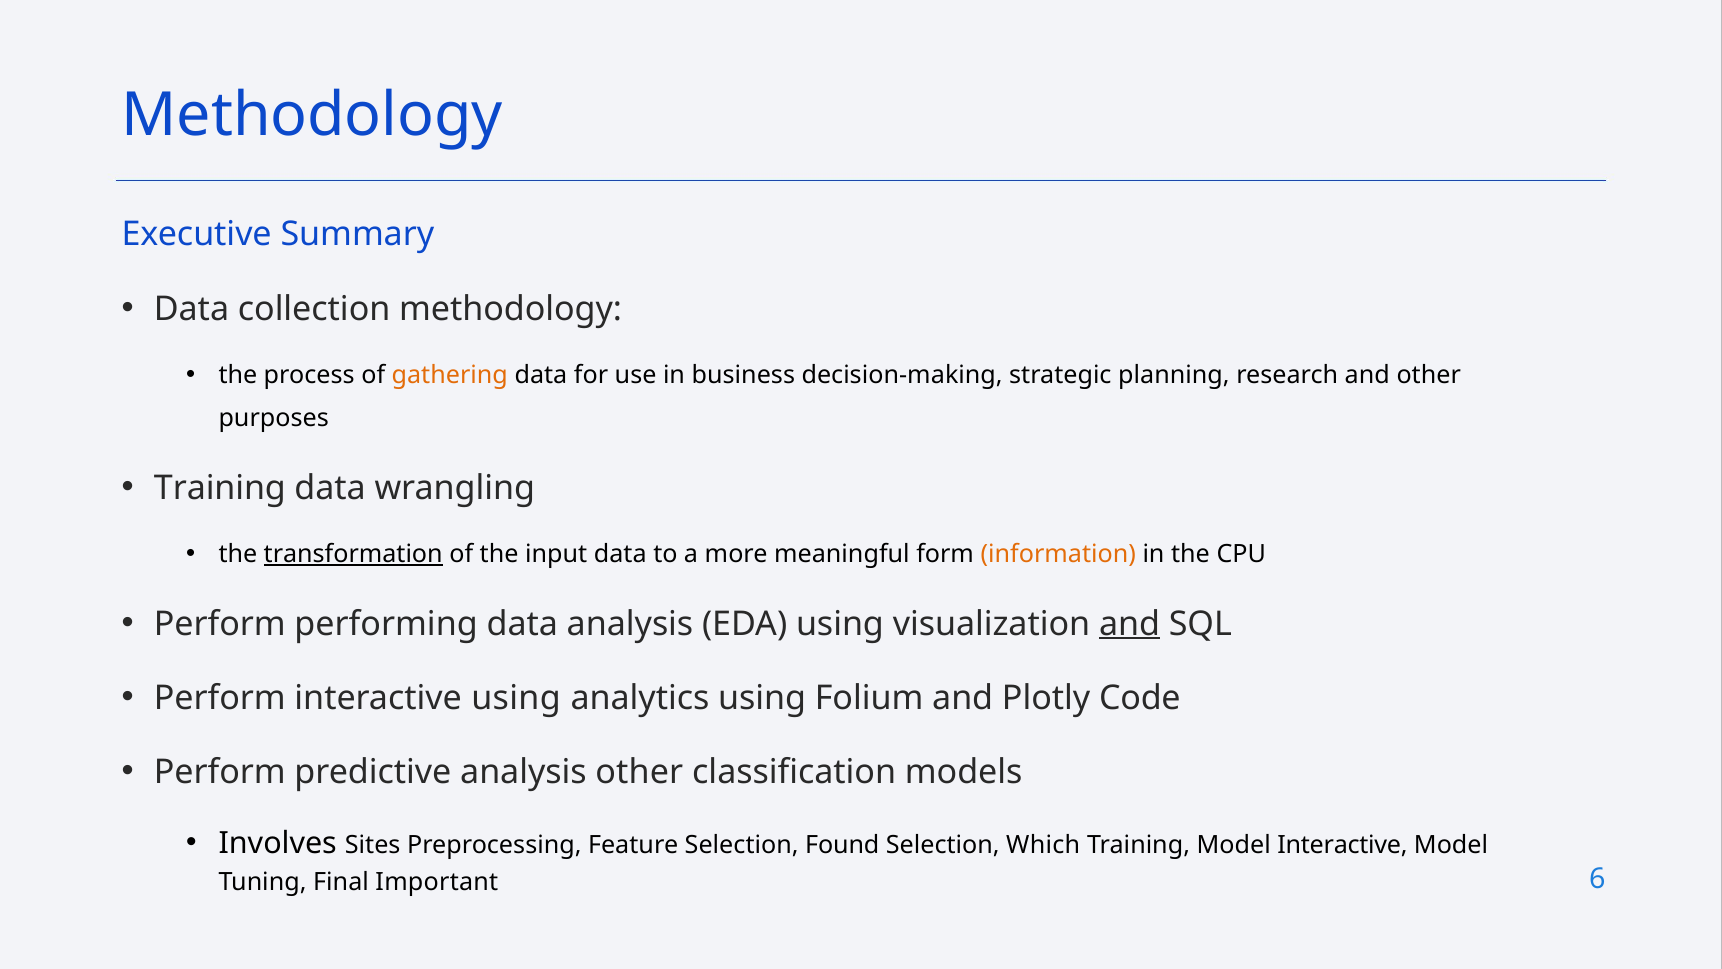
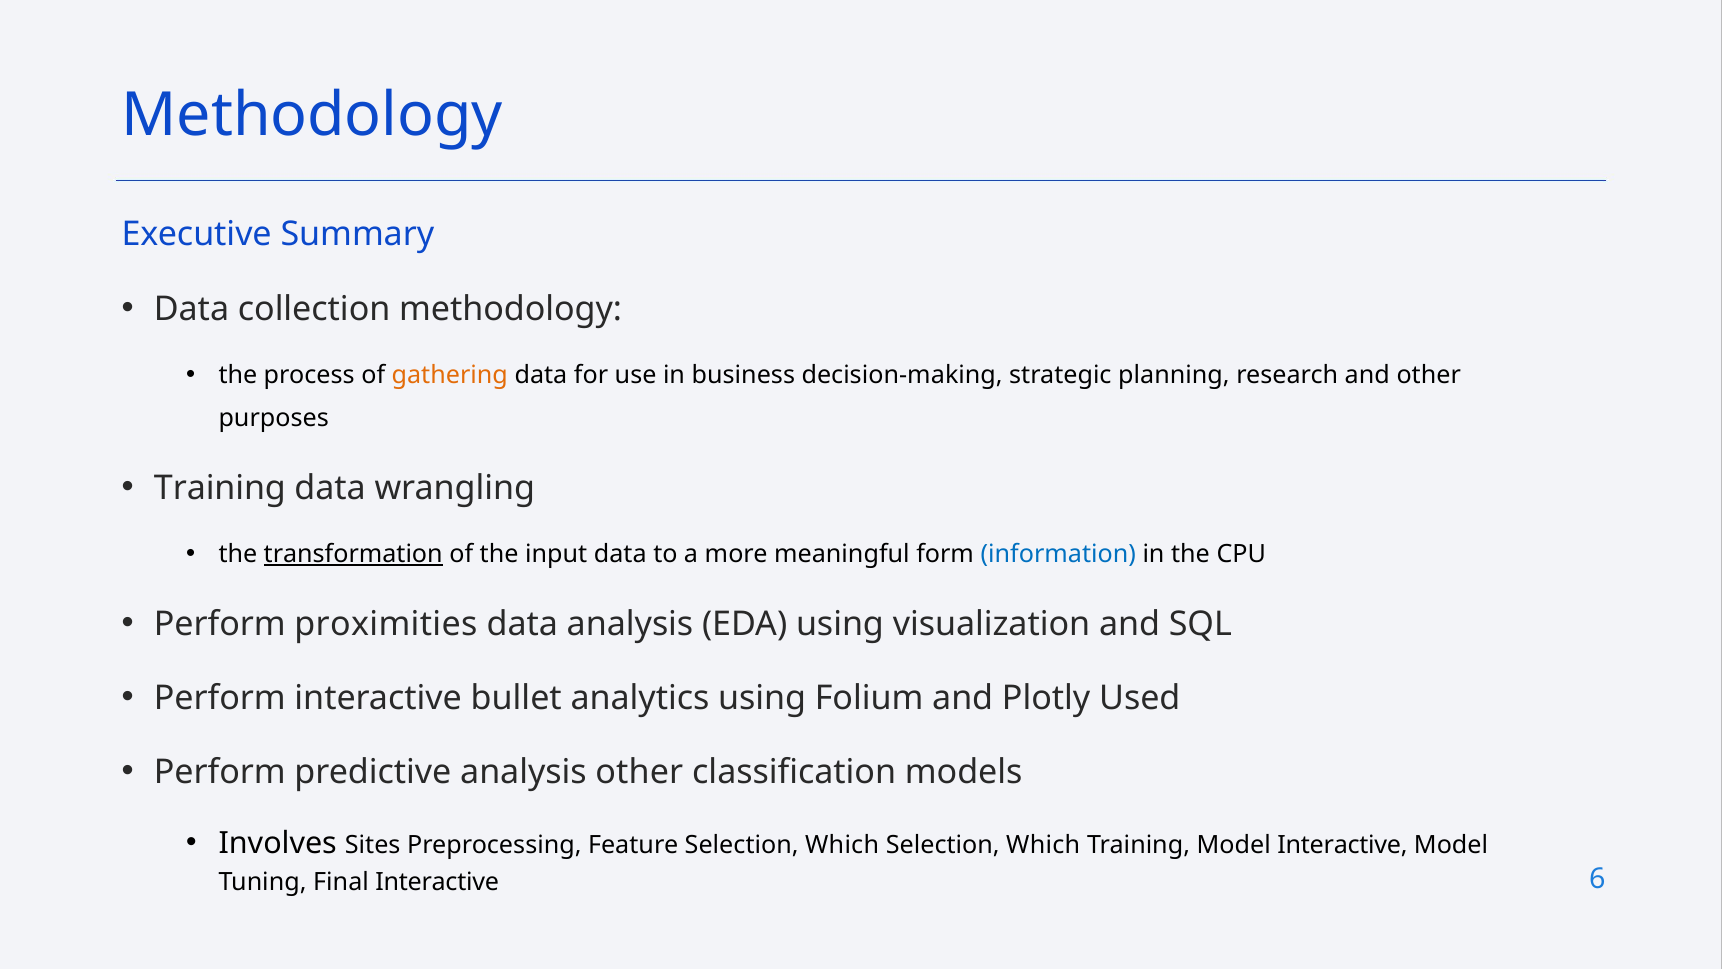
information colour: orange -> blue
performing: performing -> proximities
and at (1130, 624) underline: present -> none
interactive using: using -> bullet
Code: Code -> Used
Feature Selection Found: Found -> Which
Final Important: Important -> Interactive
